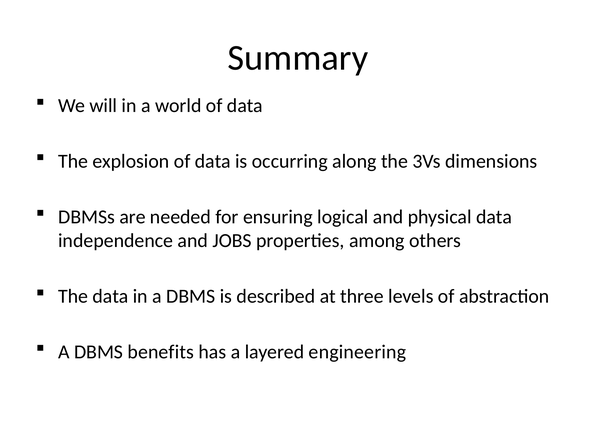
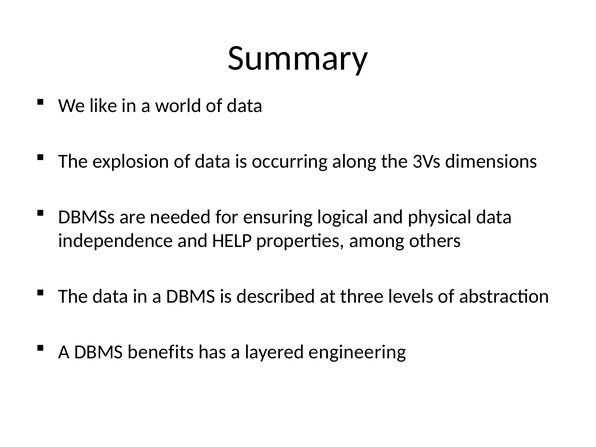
will: will -> like
JOBS: JOBS -> HELP
